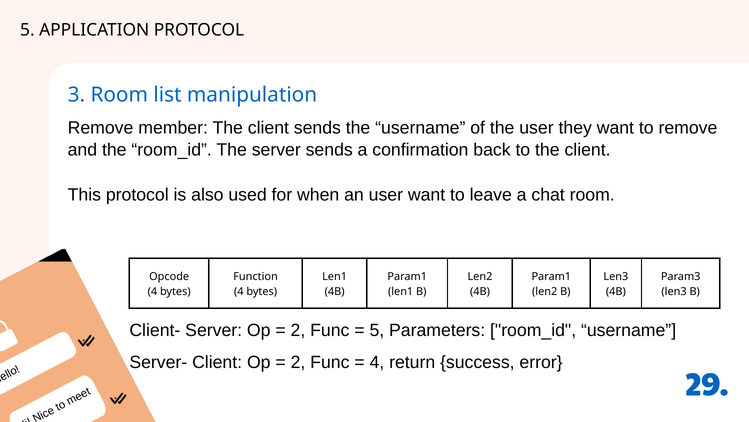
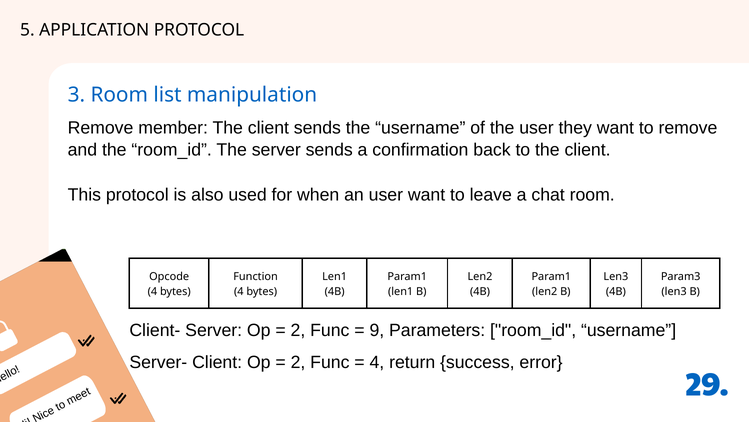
5 at (377, 330): 5 -> 9
